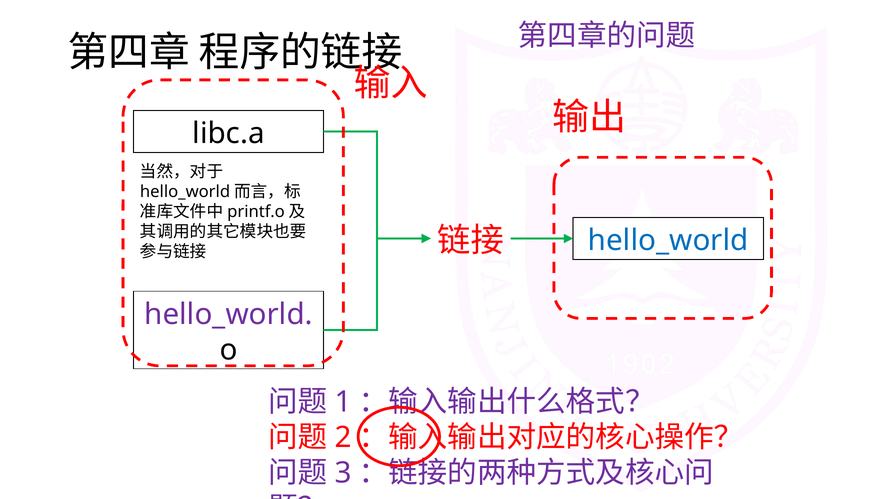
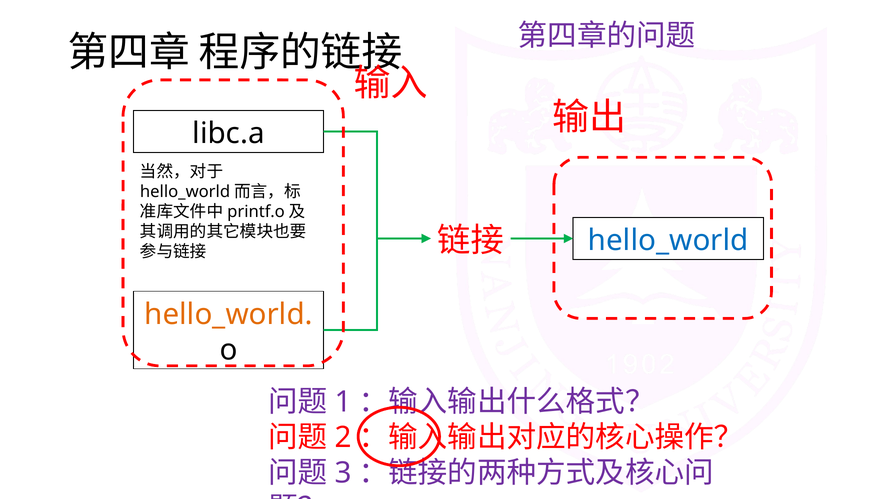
hello_world at (229, 315) colour: purple -> orange
